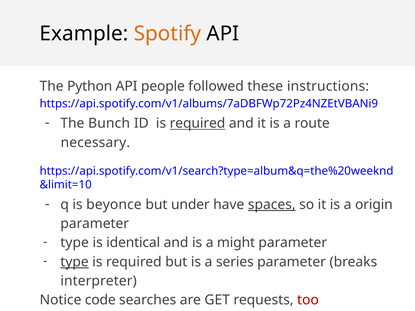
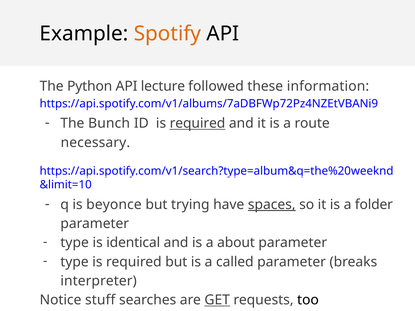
people: people -> lecture
instructions: instructions -> information
under: under -> trying
origin: origin -> folder
might: might -> about
type at (75, 262) underline: present -> none
series: series -> called
code: code -> stuff
GET underline: none -> present
too colour: red -> black
